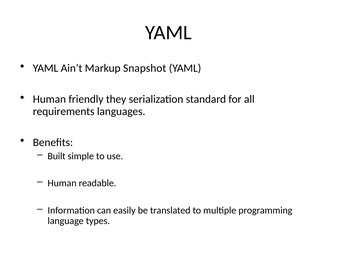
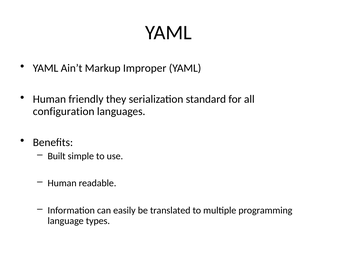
Snapshot: Snapshot -> Improper
requirements: requirements -> configuration
